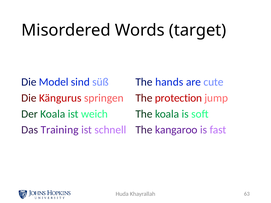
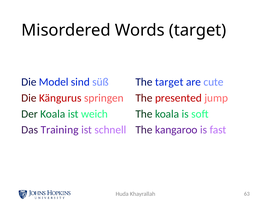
The hands: hands -> target
protection: protection -> presented
